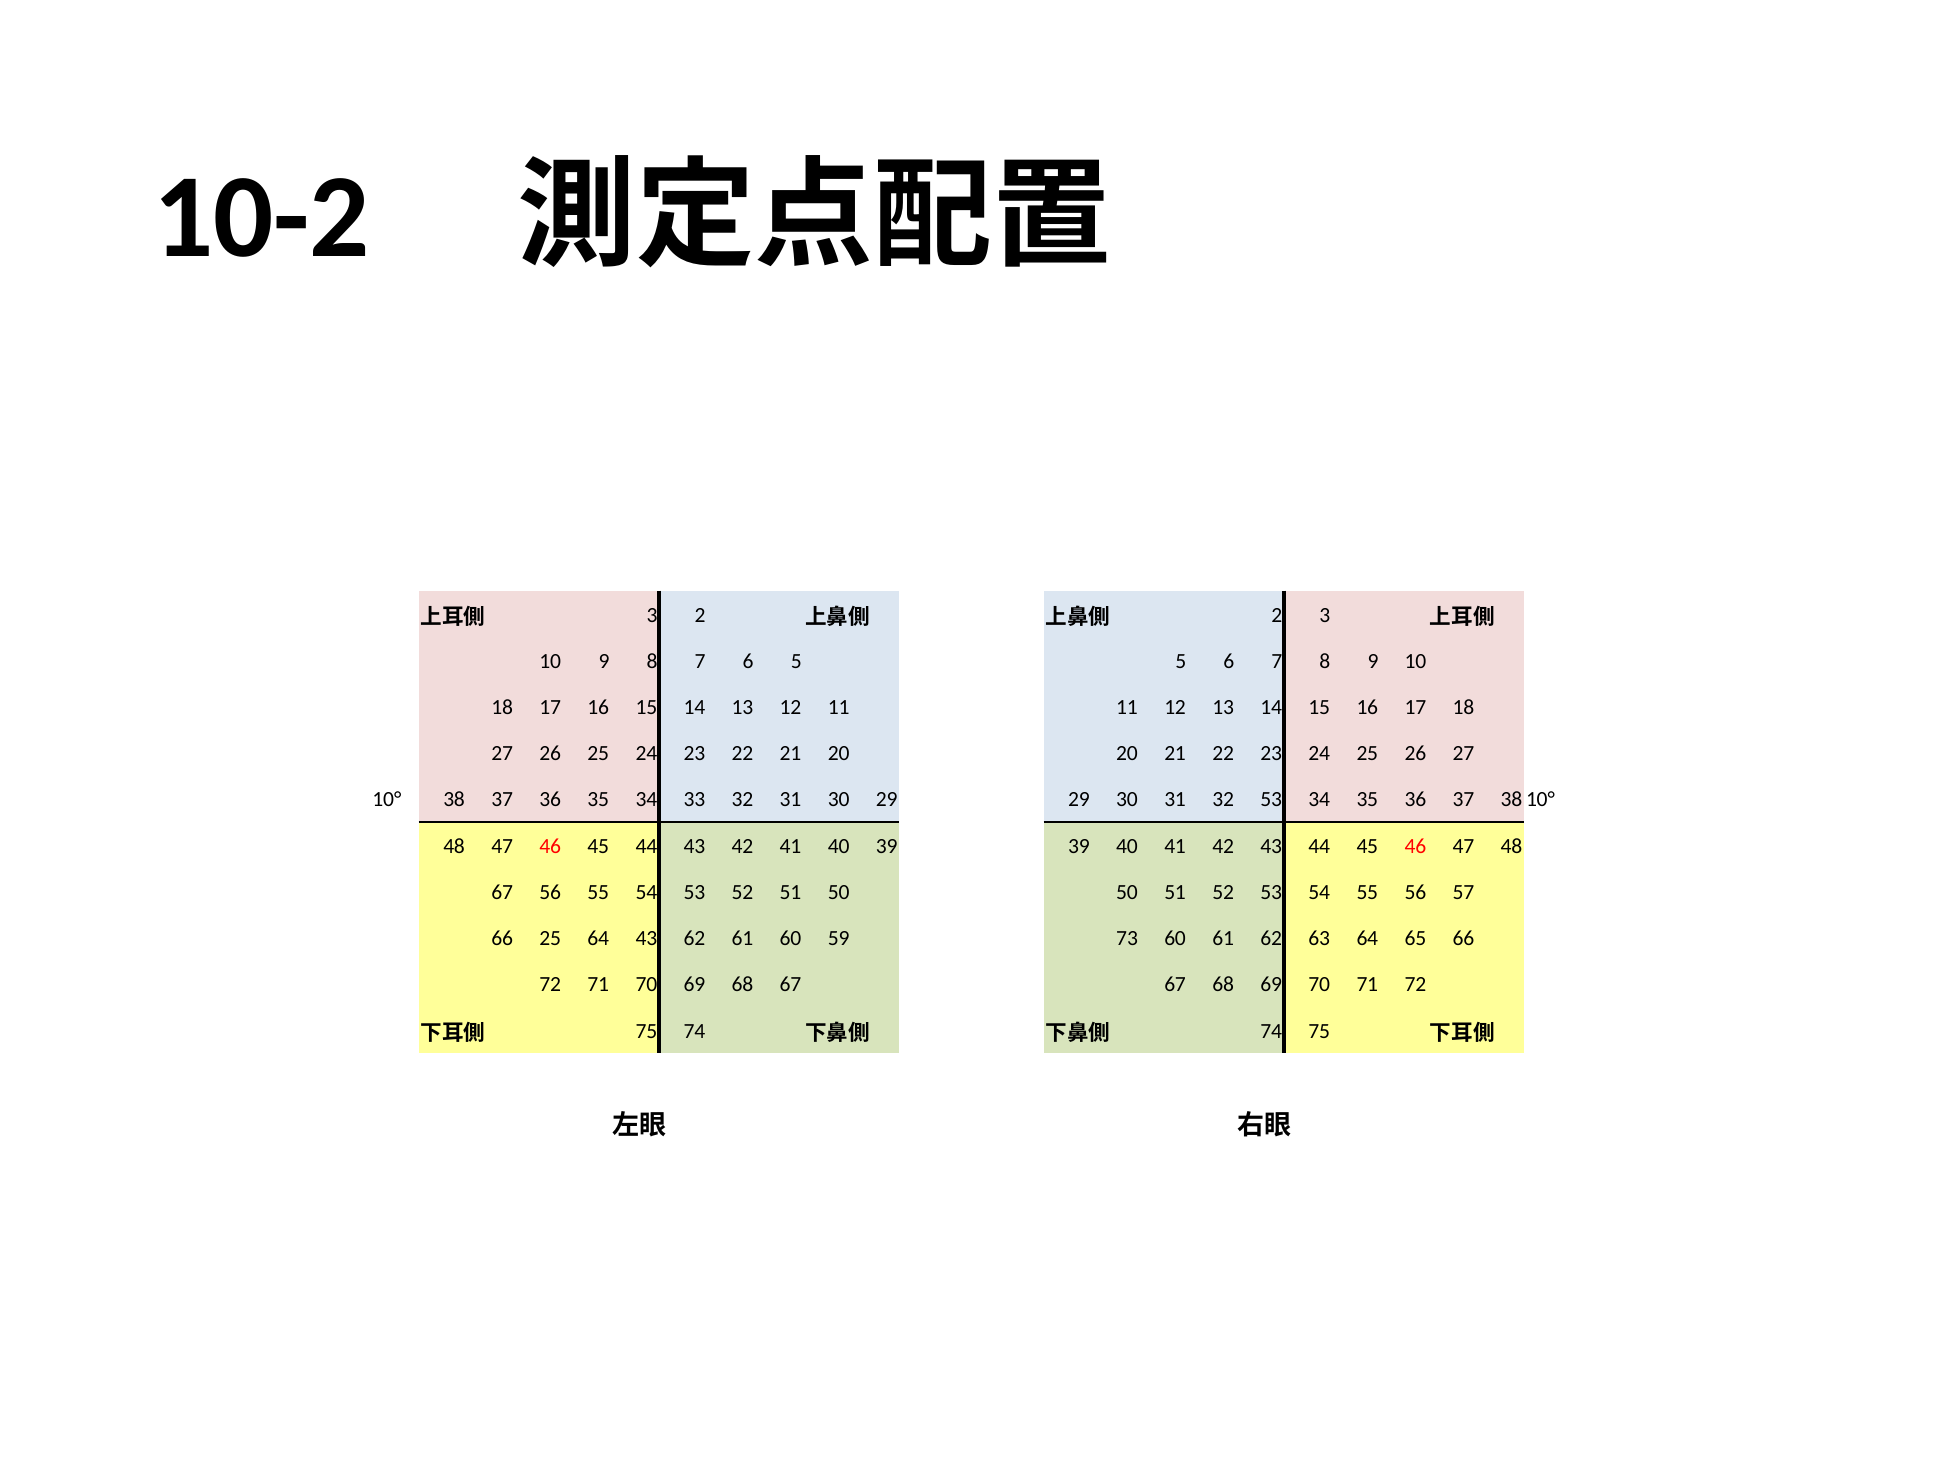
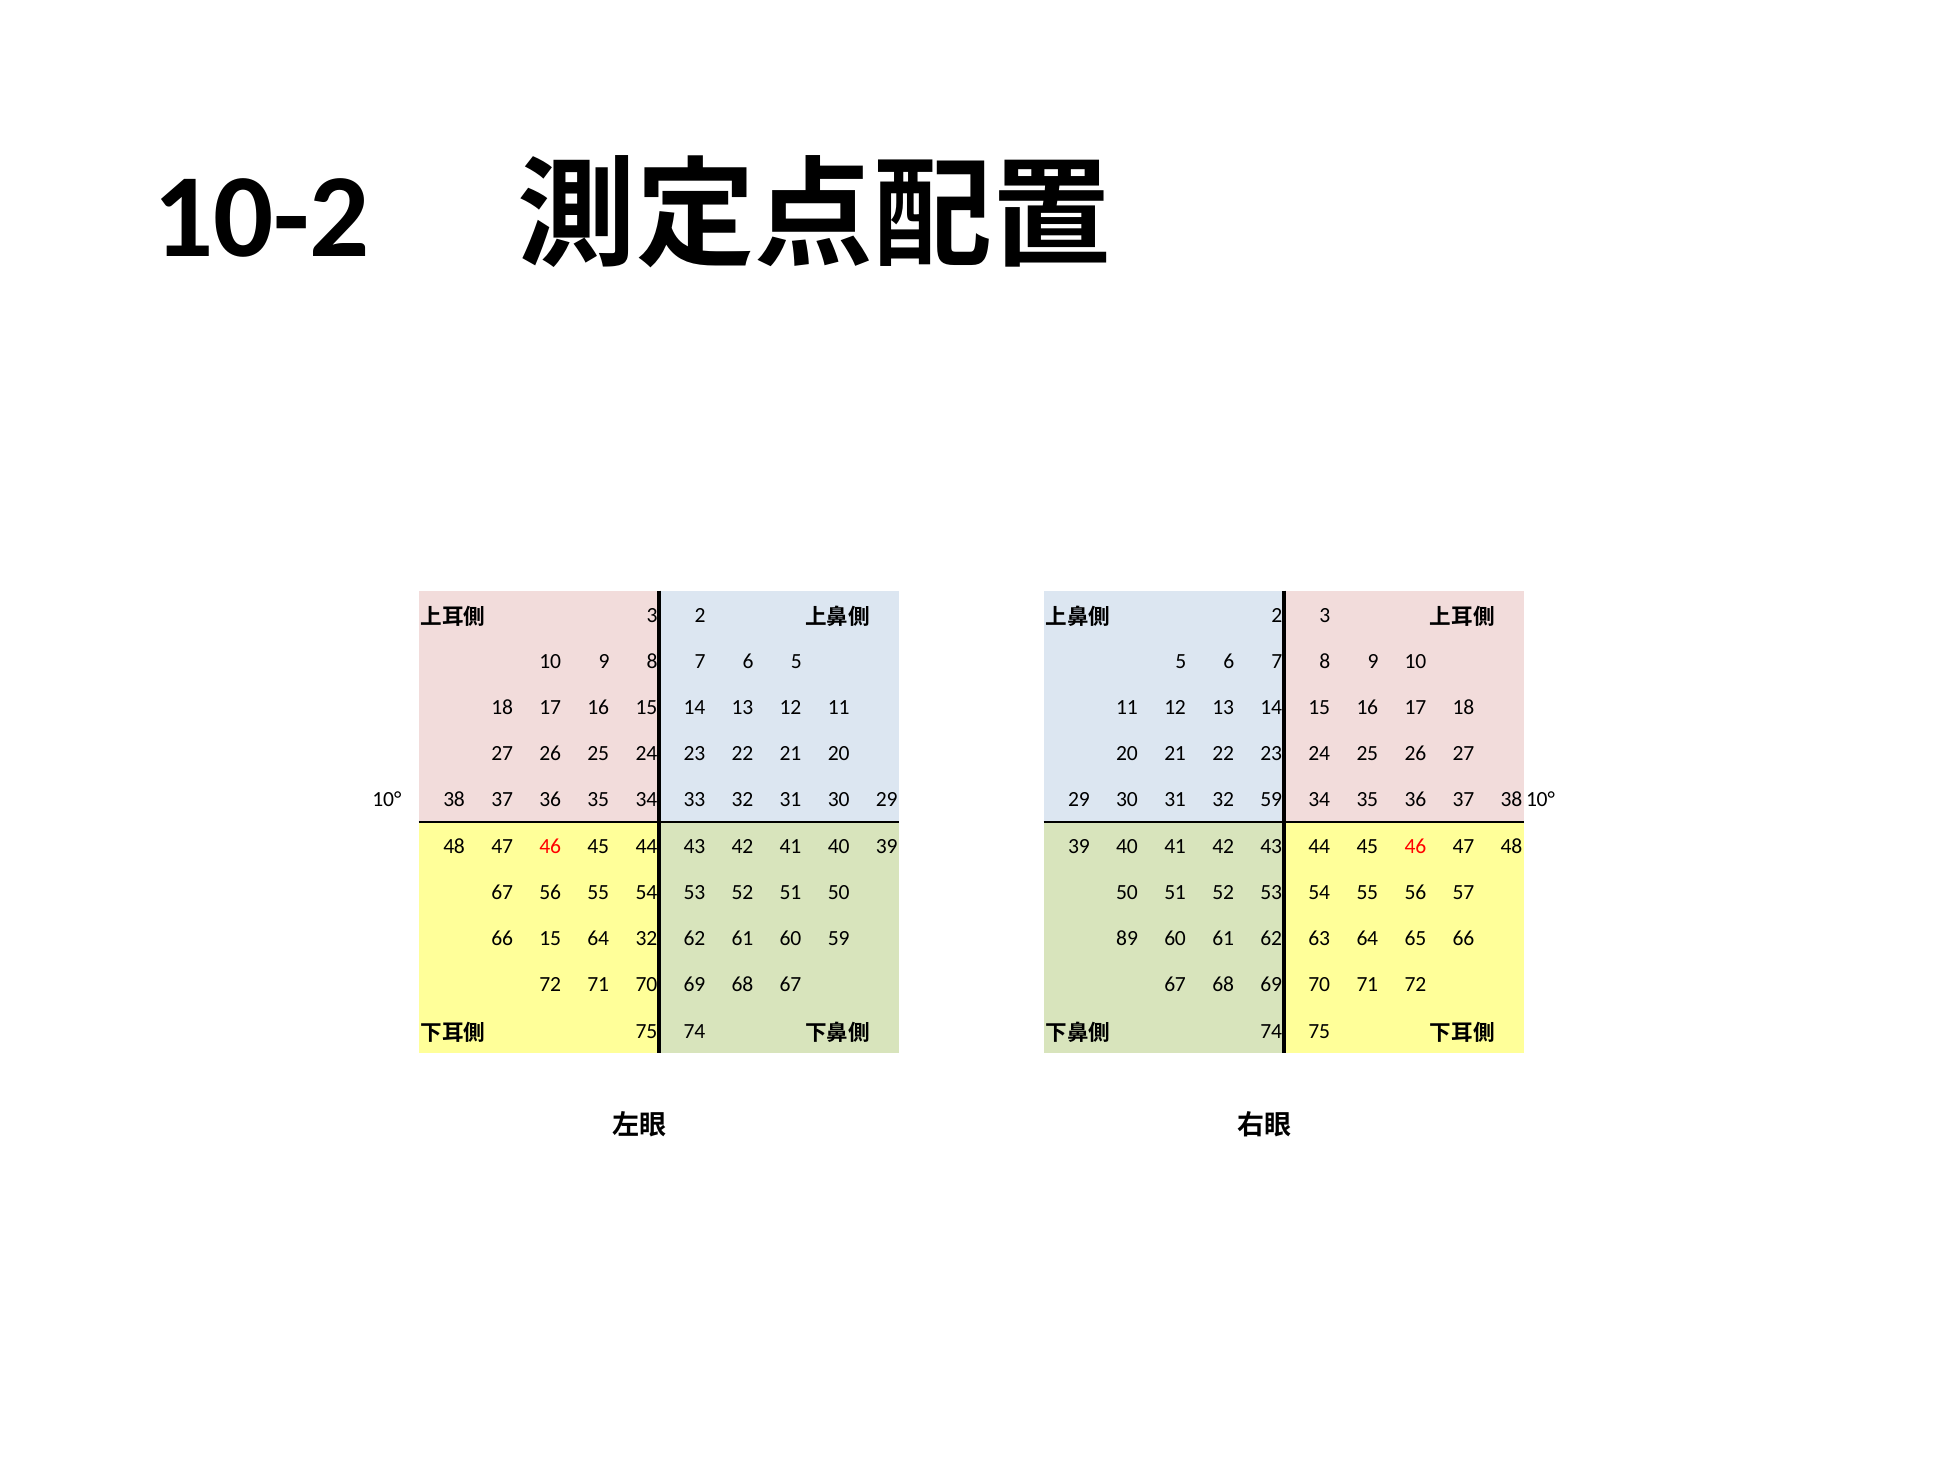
32 53: 53 -> 59
66 25: 25 -> 15
64 43: 43 -> 32
73: 73 -> 89
